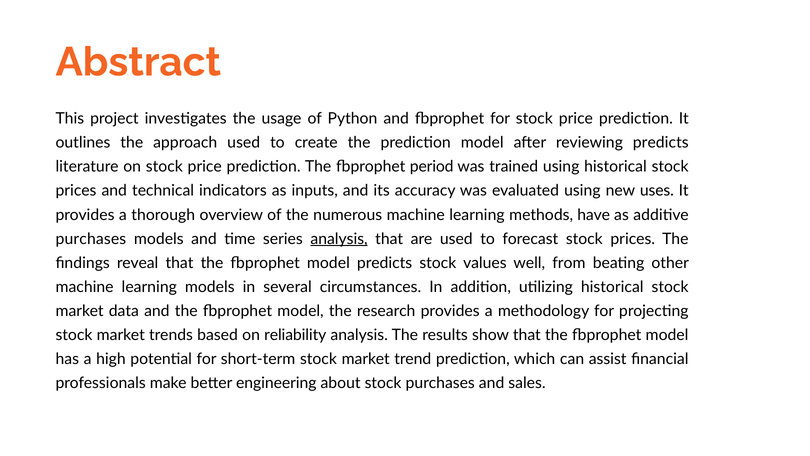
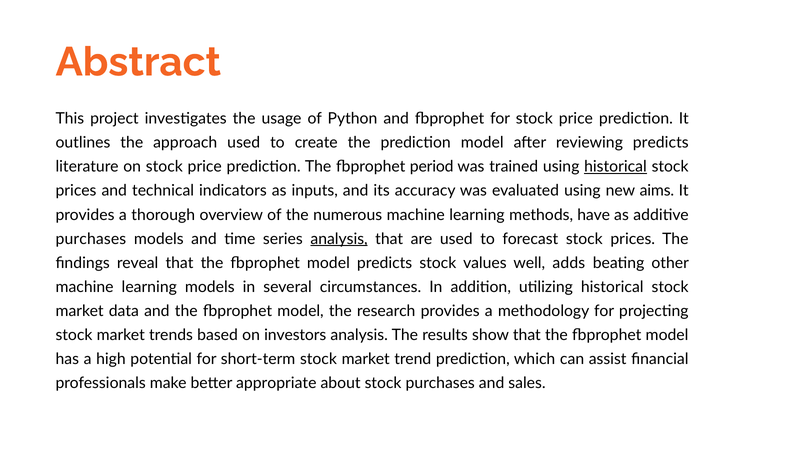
historical at (615, 167) underline: none -> present
uses: uses -> aims
from: from -> adds
reliability: reliability -> investors
engineering: engineering -> appropriate
